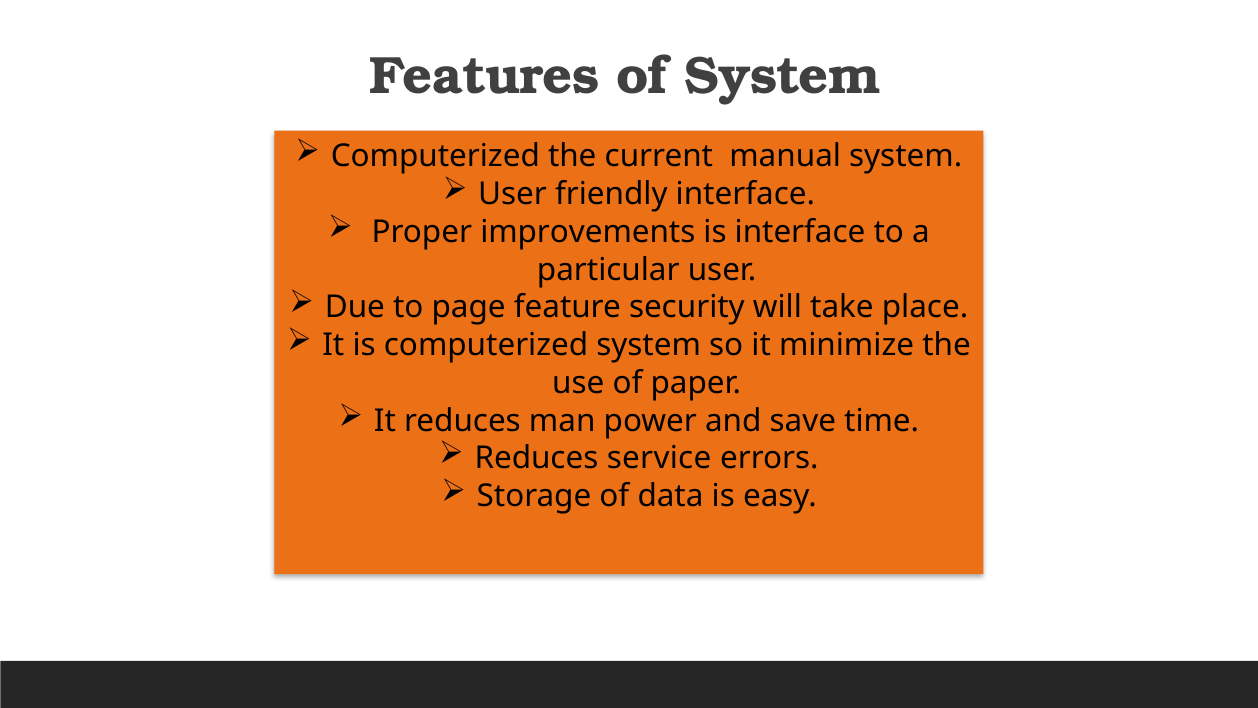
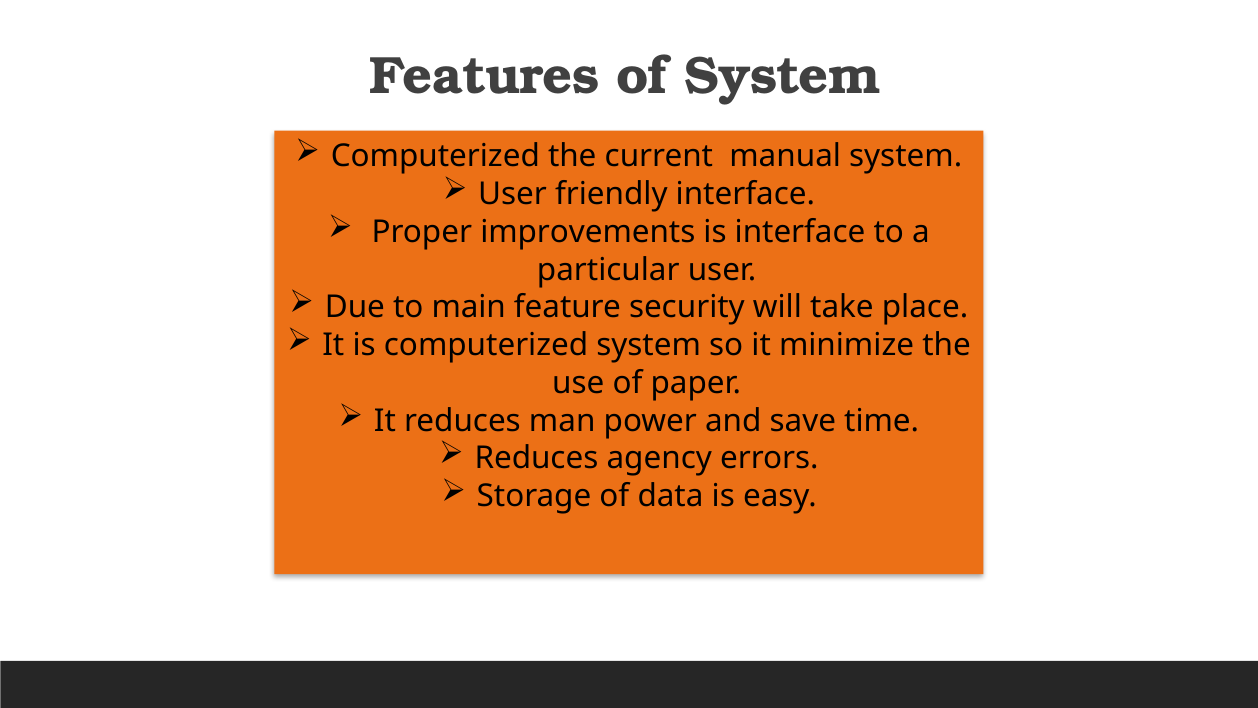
page: page -> main
service: service -> agency
